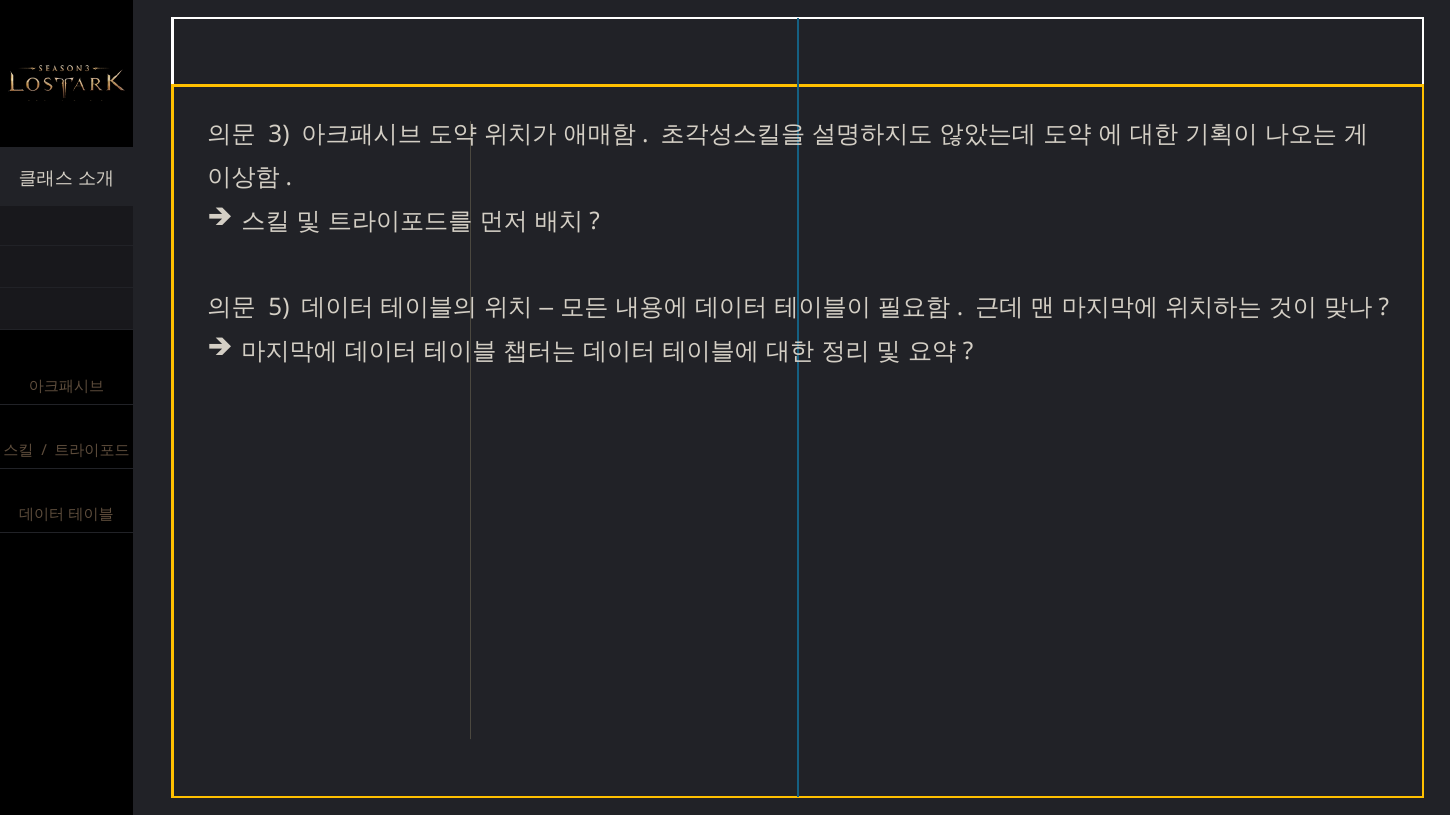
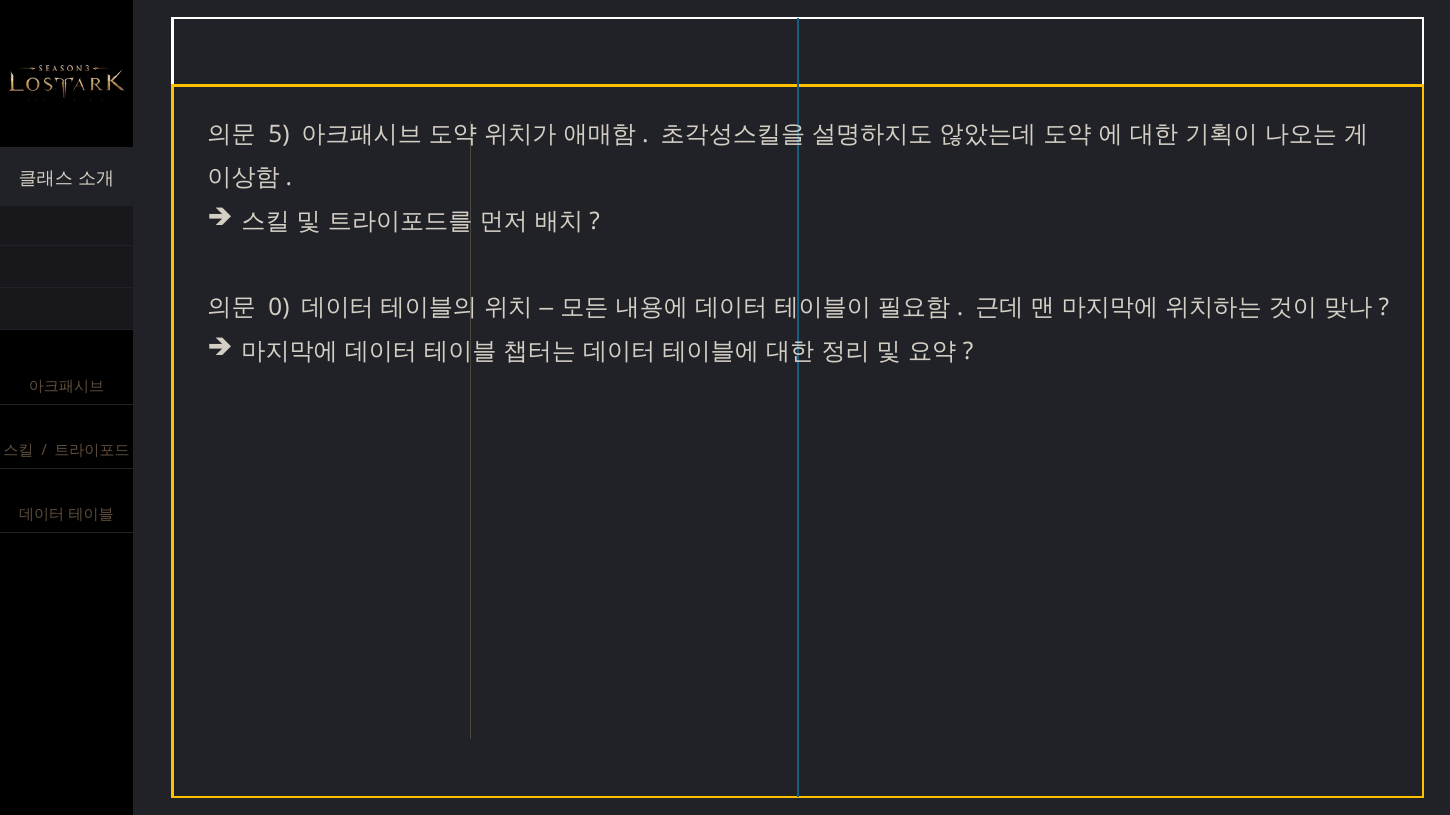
3: 3 -> 5
5: 5 -> 0
